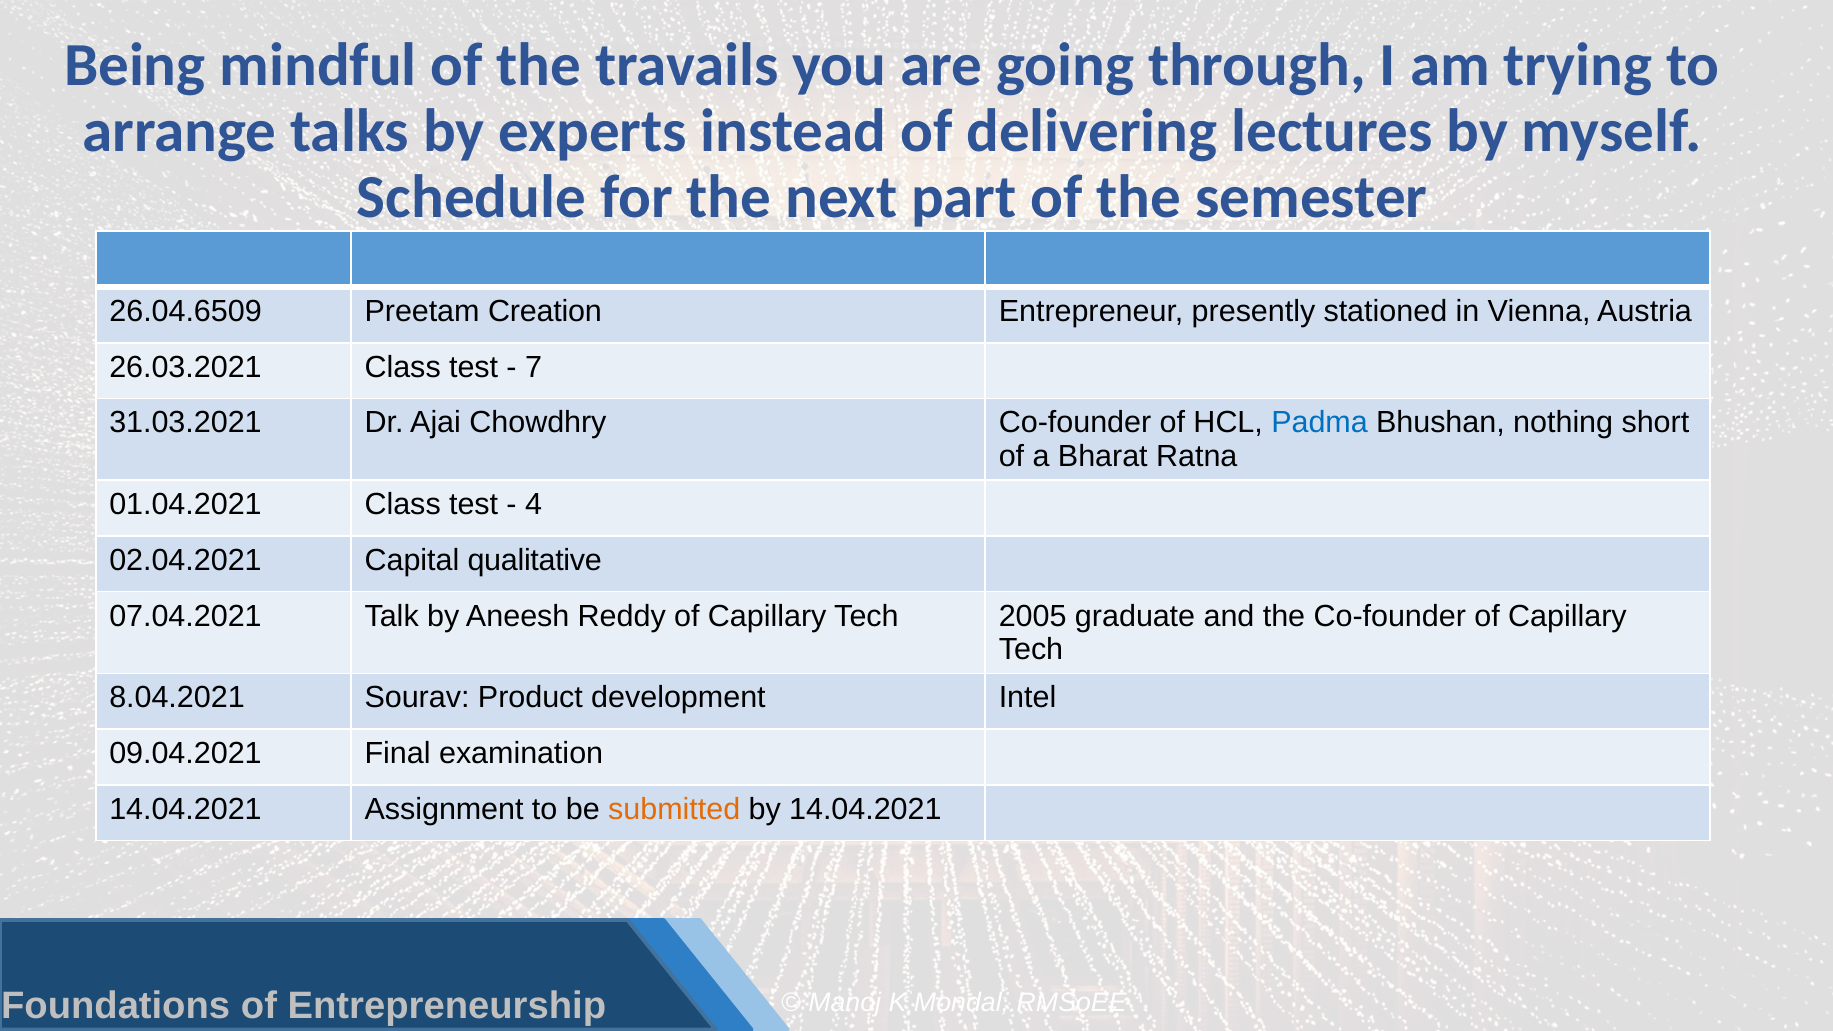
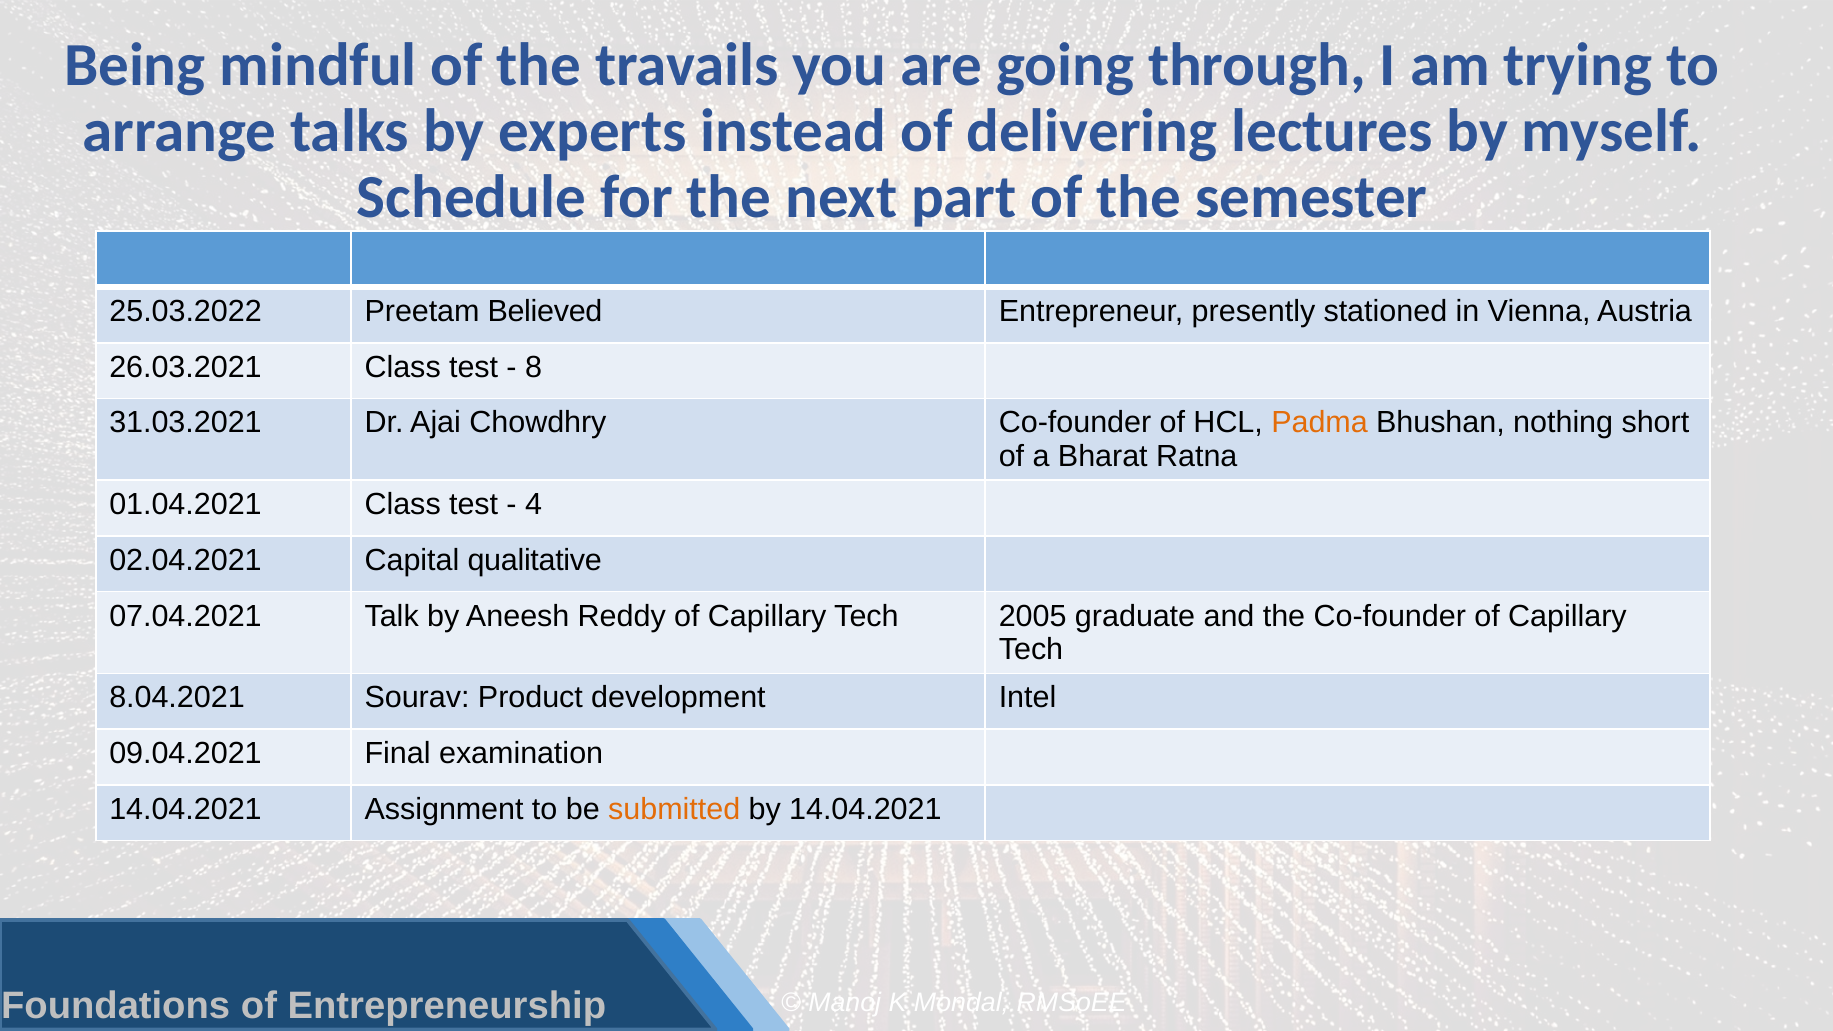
26.04.6509: 26.04.6509 -> 25.03.2022
Creation: Creation -> Believed
7: 7 -> 8
Padma colour: blue -> orange
